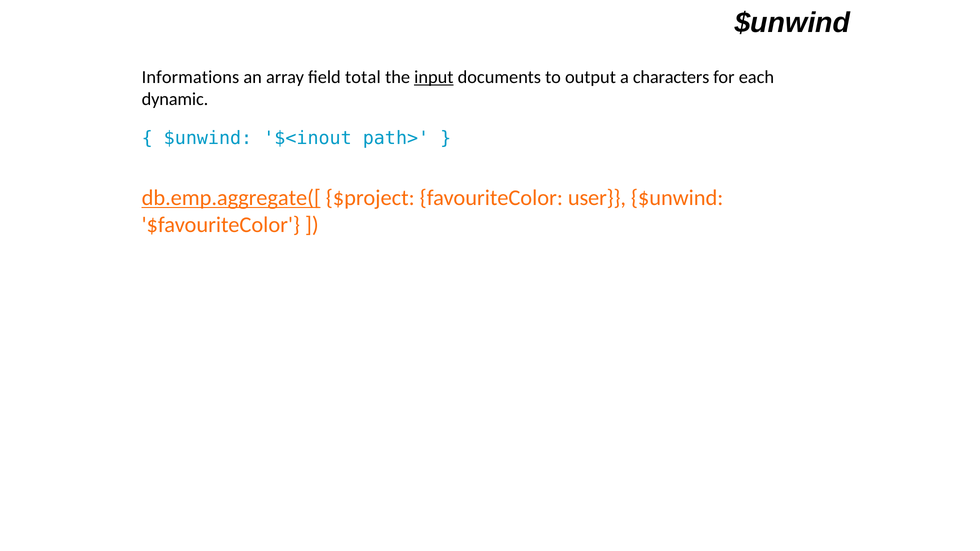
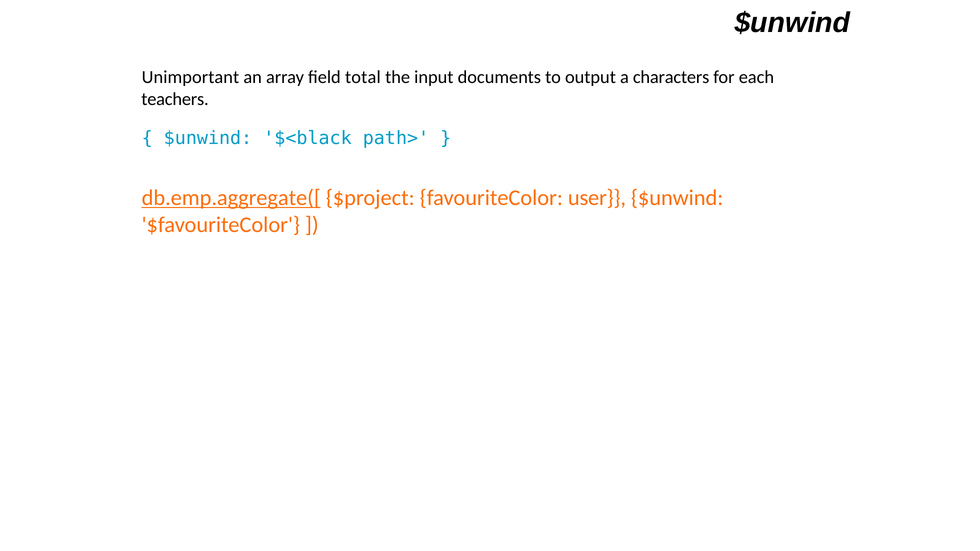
Informations: Informations -> Unimportant
input underline: present -> none
dynamic: dynamic -> teachers
$<inout: $<inout -> $<black
